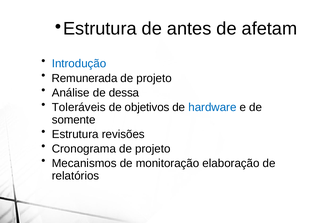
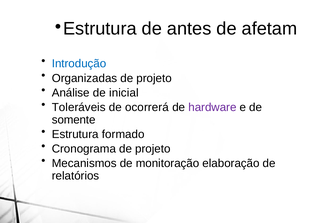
Remunerada: Remunerada -> Organizadas
dessa: dessa -> inicial
objetivos: objetivos -> ocorrerá
hardware colour: blue -> purple
revisões: revisões -> formado
